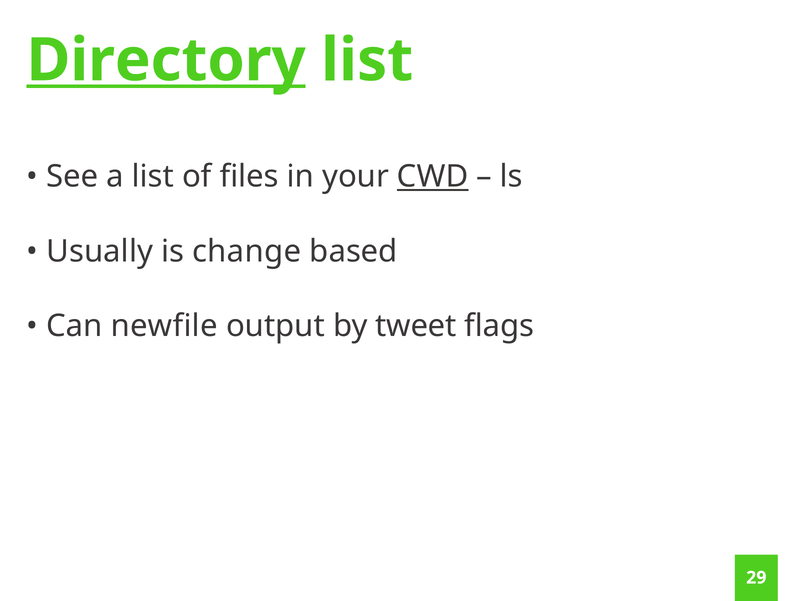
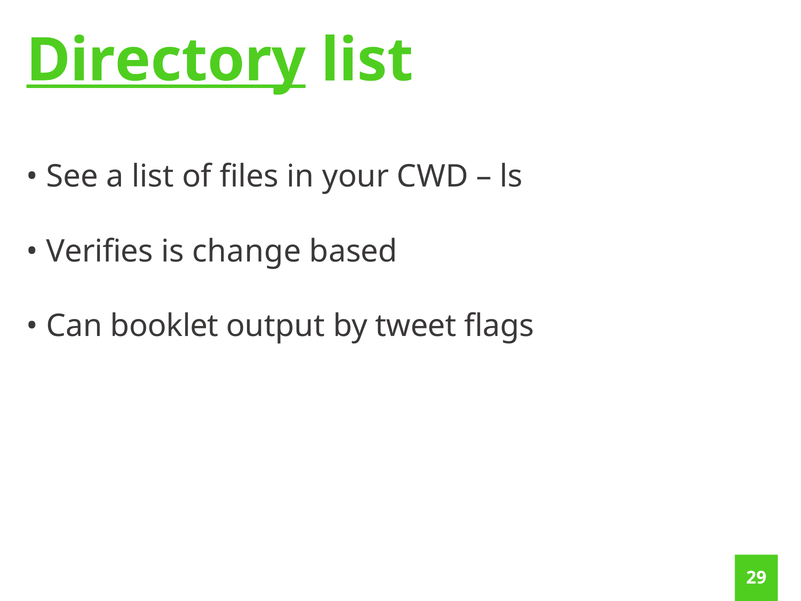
CWD underline: present -> none
Usually: Usually -> Verifies
newfile: newfile -> booklet
